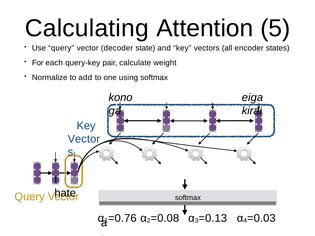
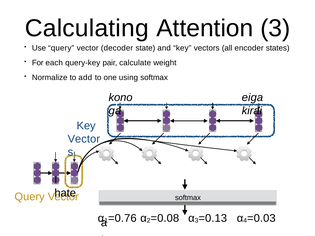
Attention 5: 5 -> 3
